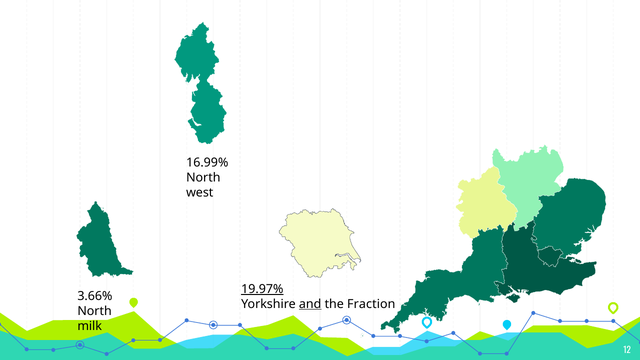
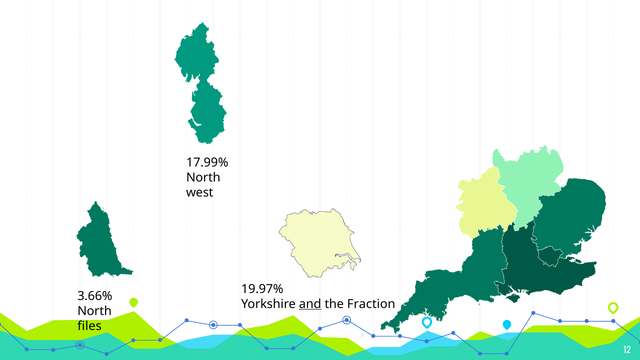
16.99%: 16.99% -> 17.99%
19.97% underline: present -> none
milk: milk -> files
